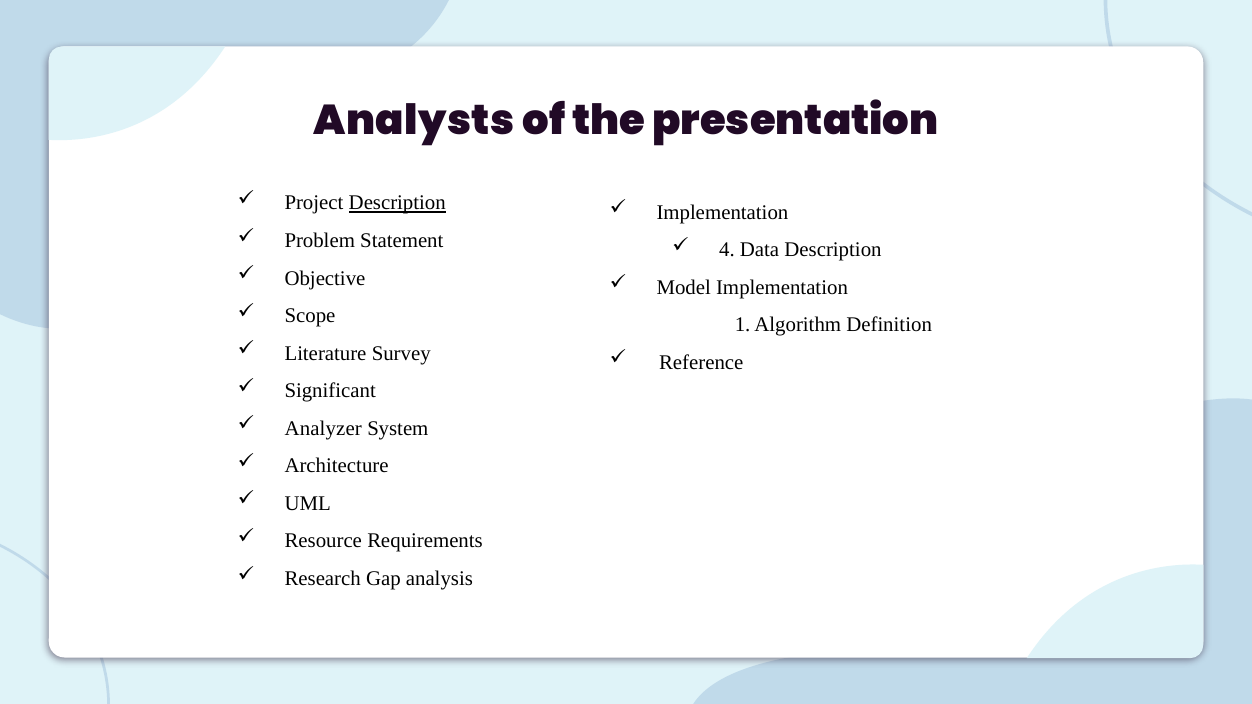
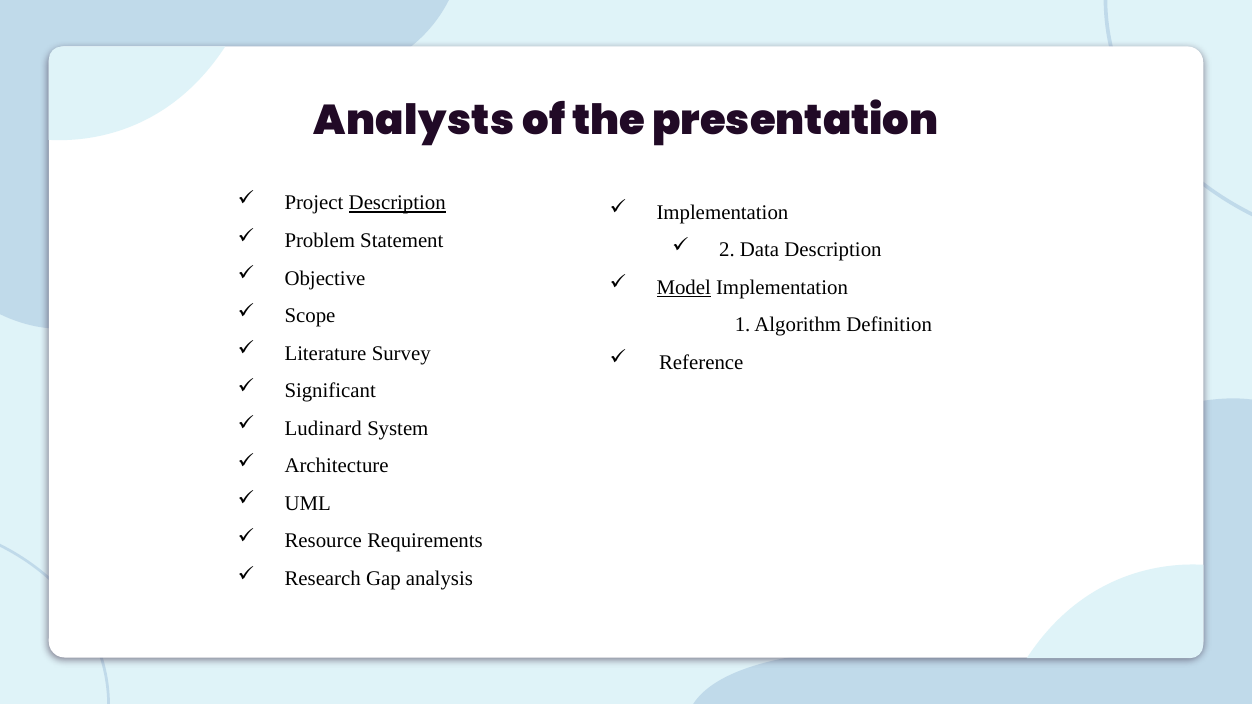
4: 4 -> 2
Model underline: none -> present
Analyzer: Analyzer -> Ludinard
